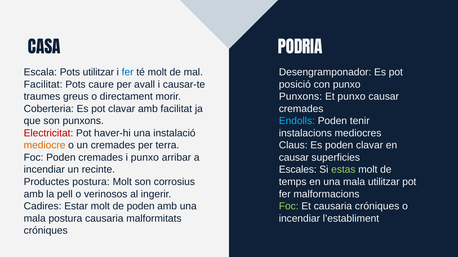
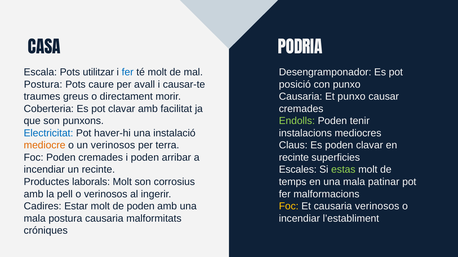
Facilitat at (43, 85): Facilitat -> Postura
Punxons at (301, 97): Punxons -> Causaria
Endolls colour: light blue -> light green
Electricitat colour: red -> blue
un cremades: cremades -> verinosos
i punxo: punxo -> poden
causar at (294, 158): causar -> recinte
Productes postura: postura -> laborals
mala utilitzar: utilitzar -> patinar
Foc at (289, 207) colour: light green -> yellow
causaria cróniques: cróniques -> verinosos
